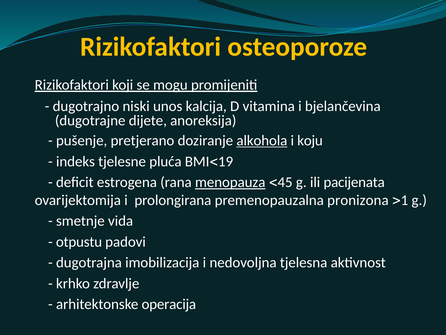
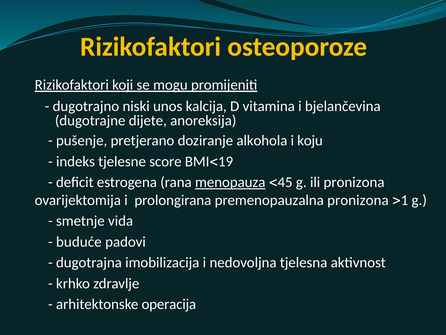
alkohola underline: present -> none
pluća: pluća -> score
ili pacijenata: pacijenata -> pronizona
otpustu: otpustu -> buduće
